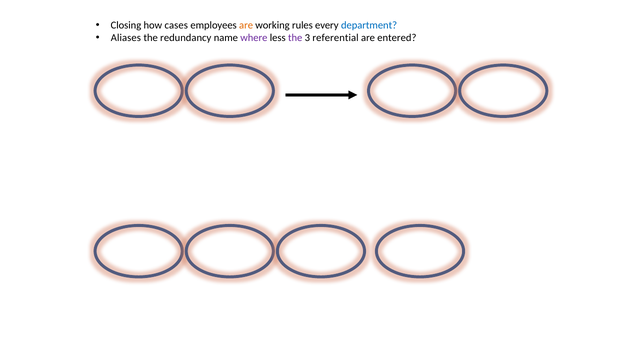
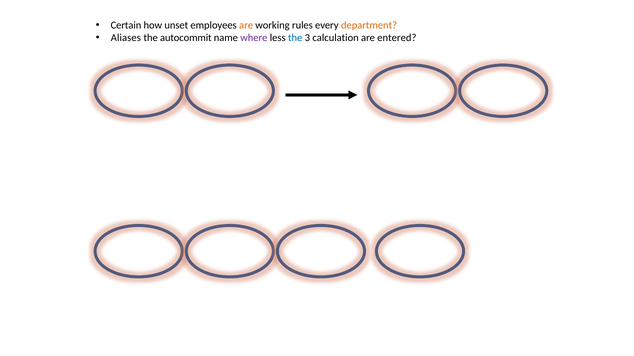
Closing: Closing -> Certain
cases: cases -> unset
department colour: blue -> orange
redundancy: redundancy -> autocommit
the at (295, 38) colour: purple -> blue
referential: referential -> calculation
